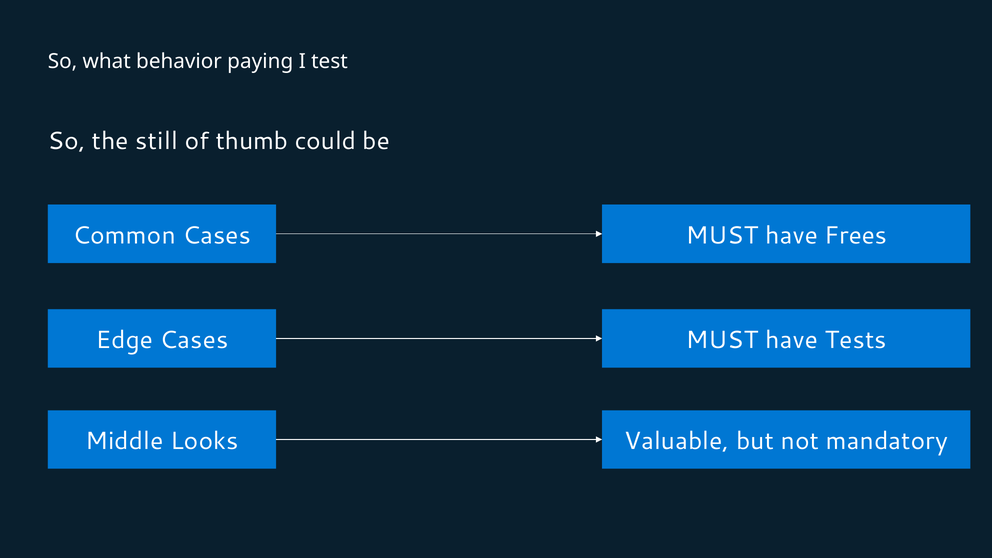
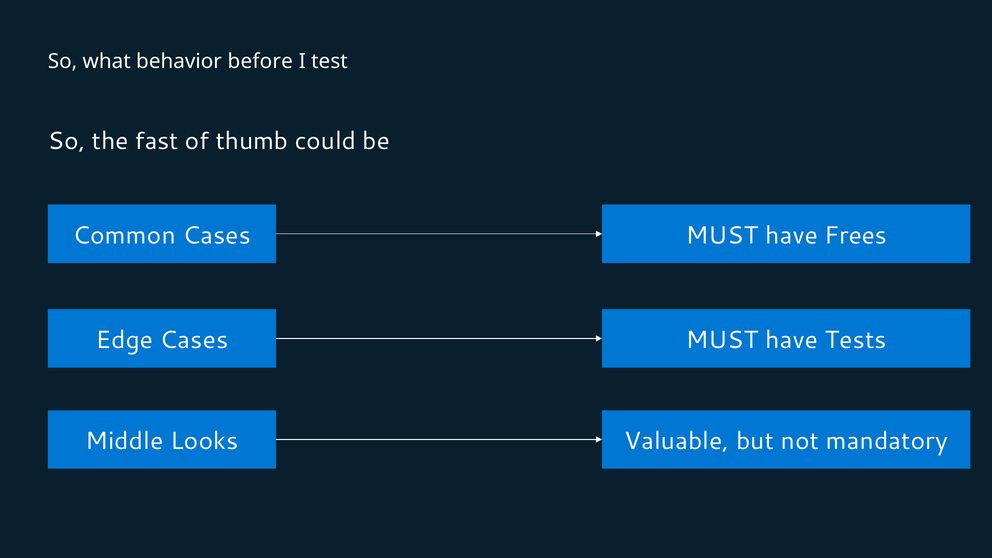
paying: paying -> before
still: still -> fast
